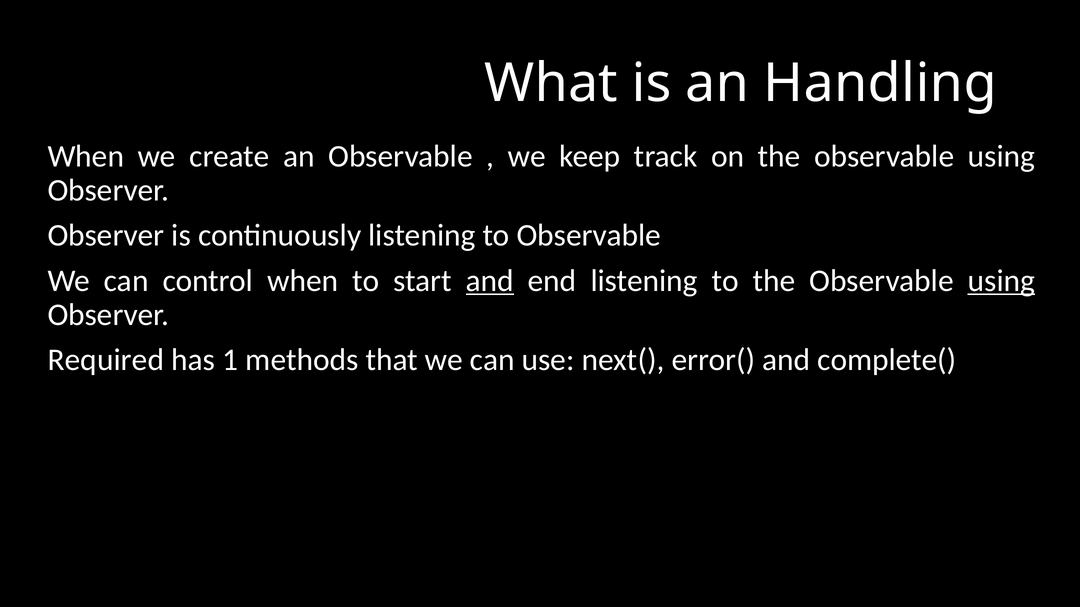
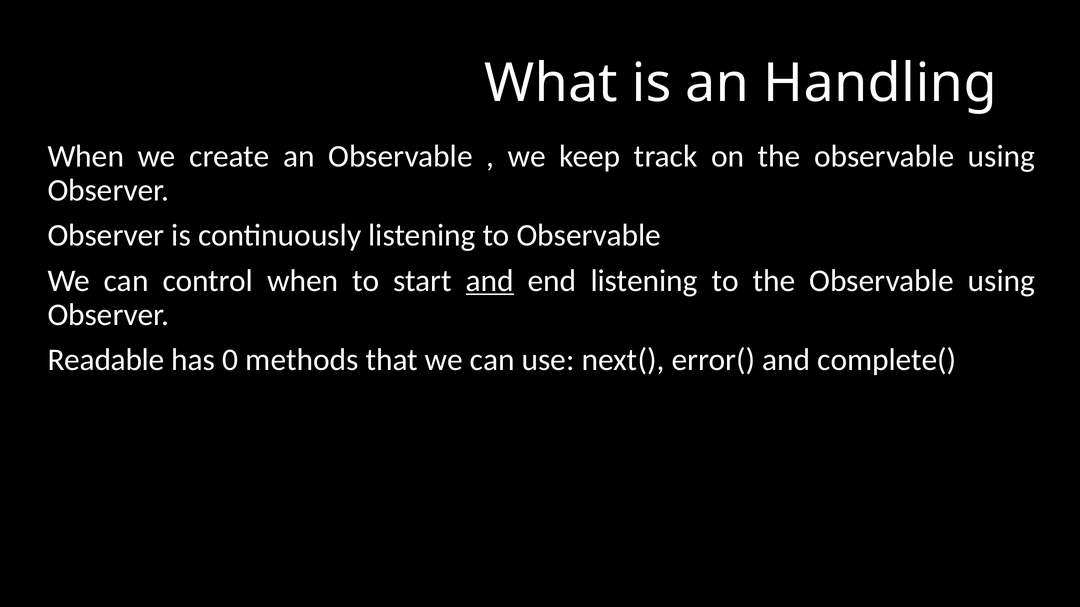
using at (1001, 281) underline: present -> none
Required: Required -> Readable
1: 1 -> 0
